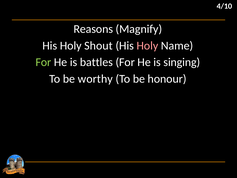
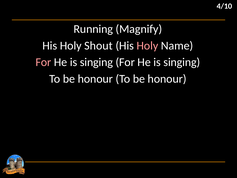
Reasons: Reasons -> Running
For at (43, 62) colour: light green -> pink
battles at (96, 62): battles -> singing
worthy at (95, 79): worthy -> honour
